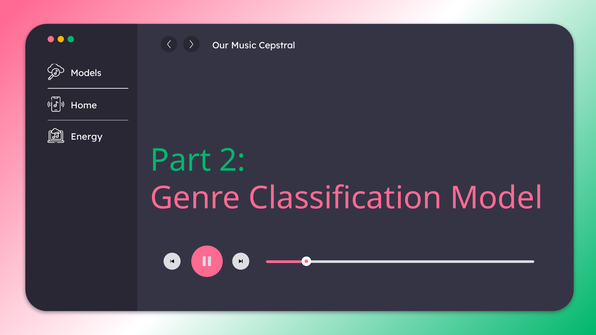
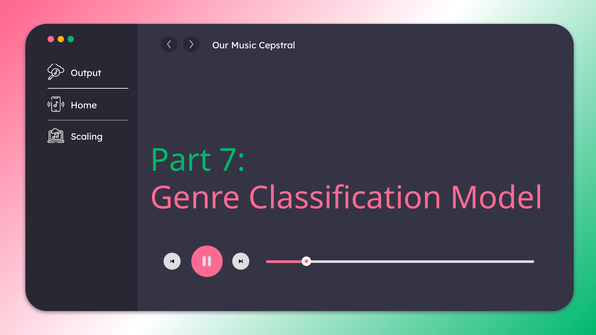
Models: Models -> Output
Energy: Energy -> Scaling
2: 2 -> 7
